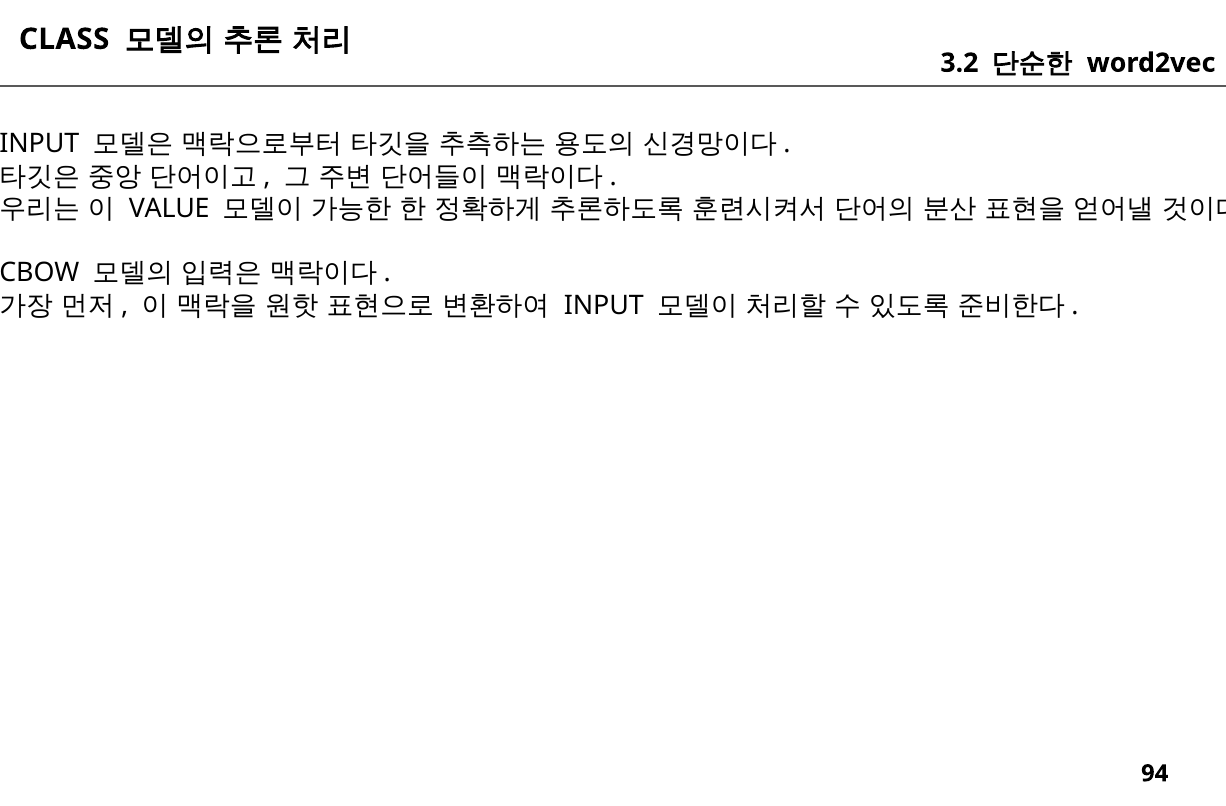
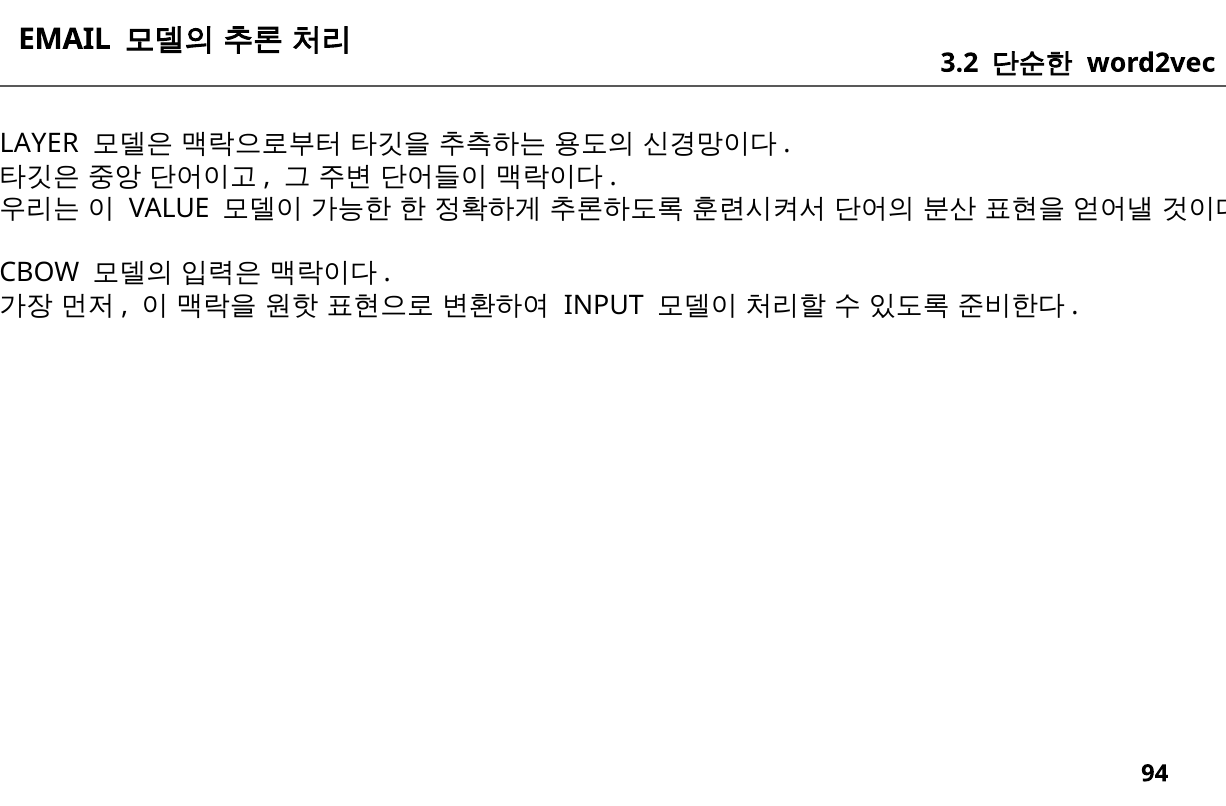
CLASS: CLASS -> EMAIL
INPUT at (39, 144): INPUT -> LAYER
